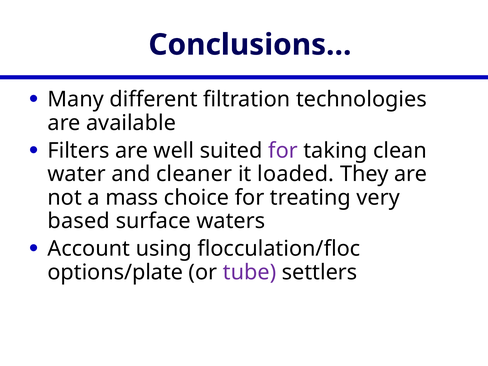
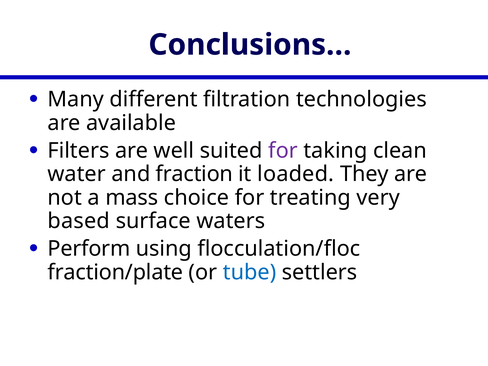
cleaner: cleaner -> fraction
Account: Account -> Perform
options/plate: options/plate -> fraction/plate
tube colour: purple -> blue
